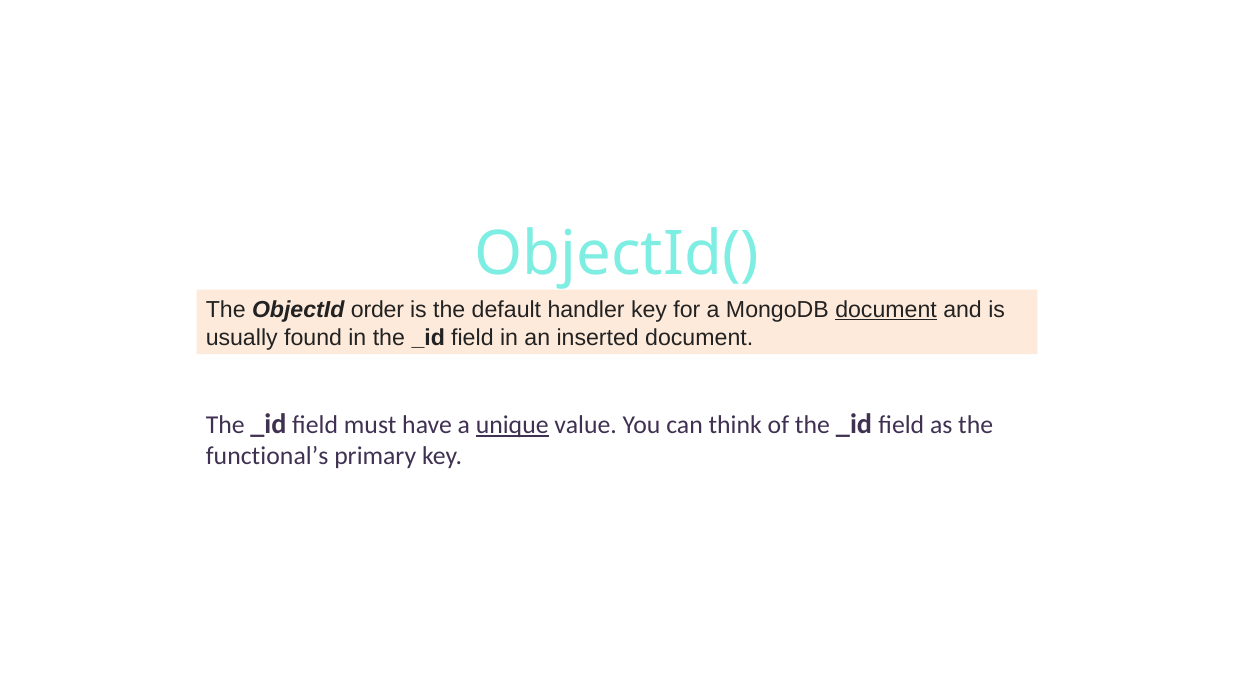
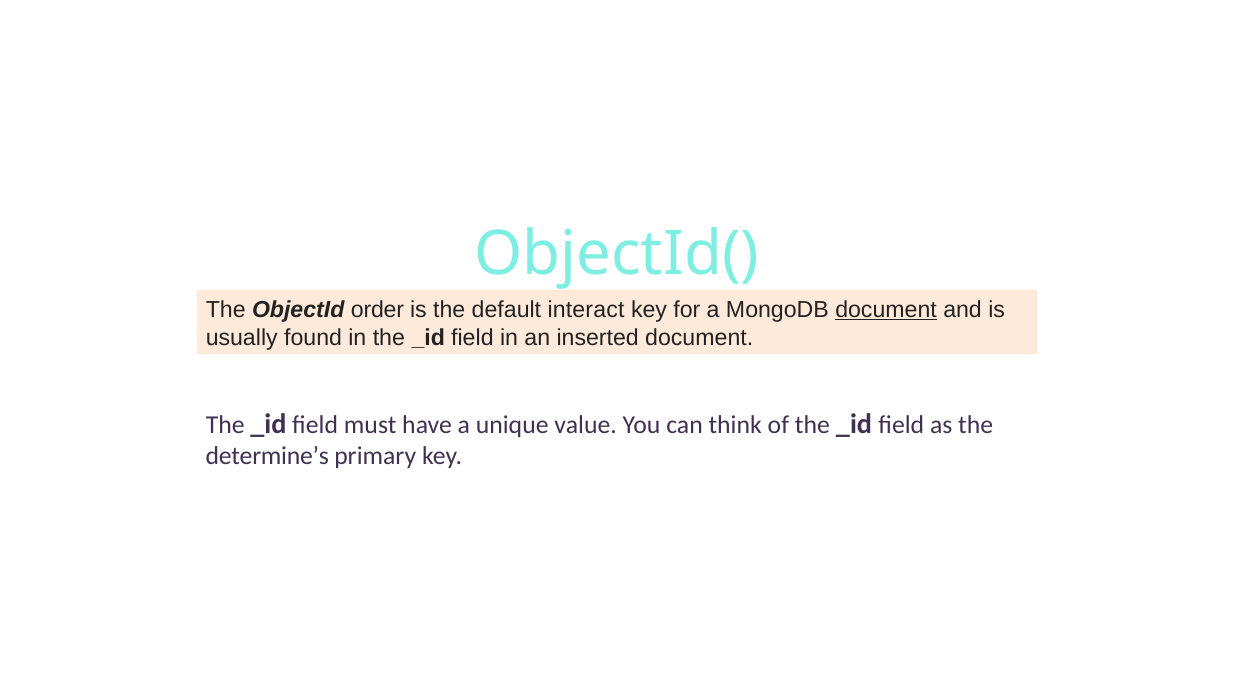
handler: handler -> interact
unique underline: present -> none
functional’s: functional’s -> determine’s
